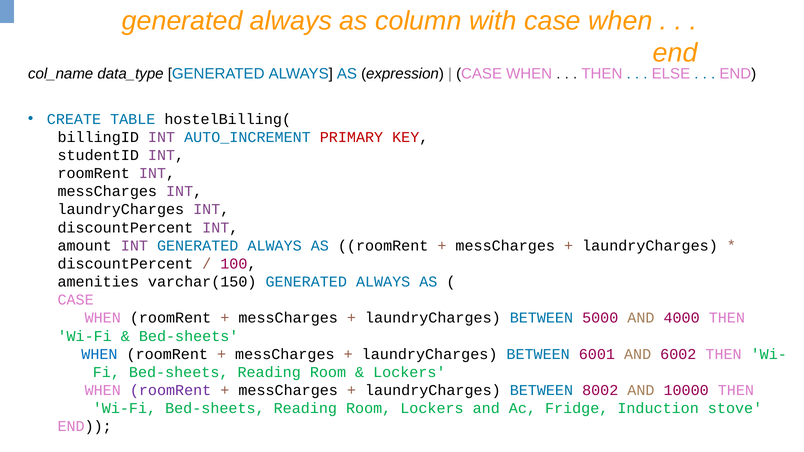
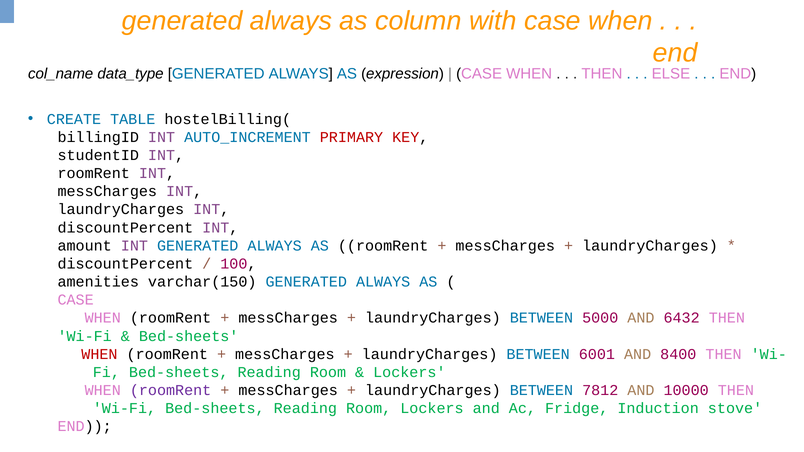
4000: 4000 -> 6432
WHEN at (99, 354) colour: blue -> red
6002: 6002 -> 8400
8002: 8002 -> 7812
